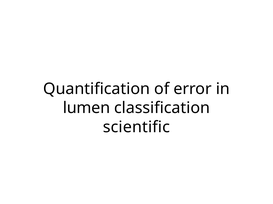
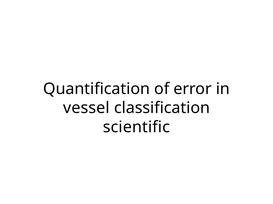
lumen: lumen -> vessel
